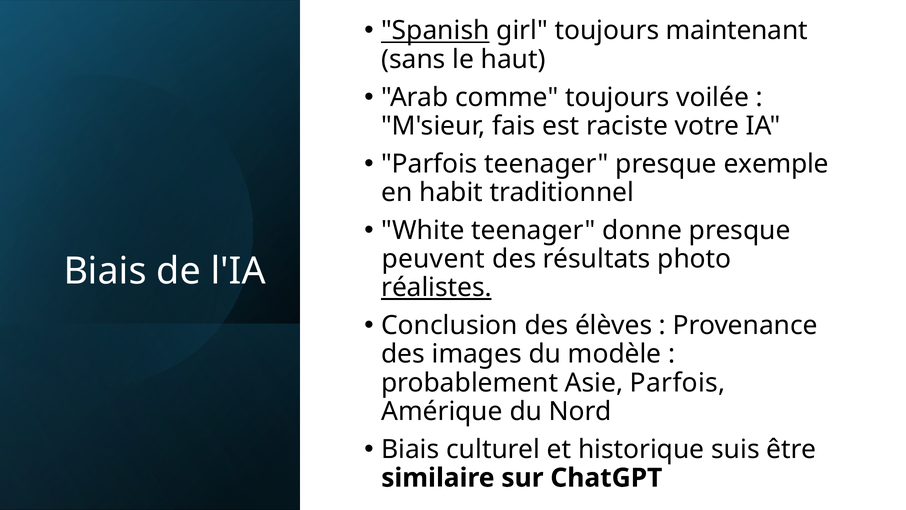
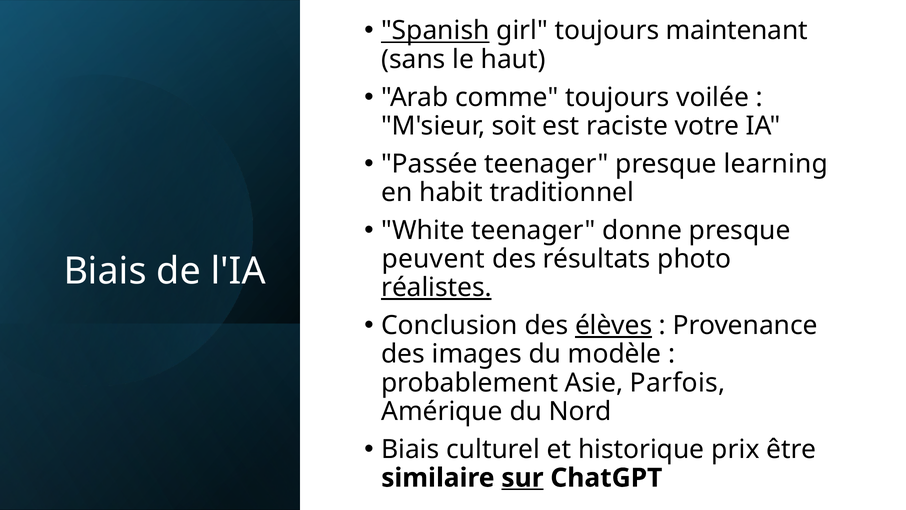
fais: fais -> soit
Parfois at (429, 164): Parfois -> Passée
exemple: exemple -> learning
élèves underline: none -> present
suis: suis -> prix
sur underline: none -> present
